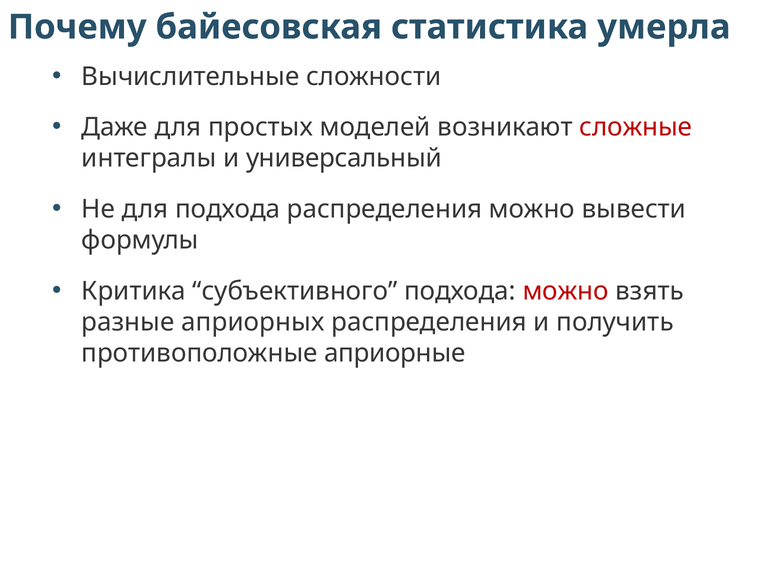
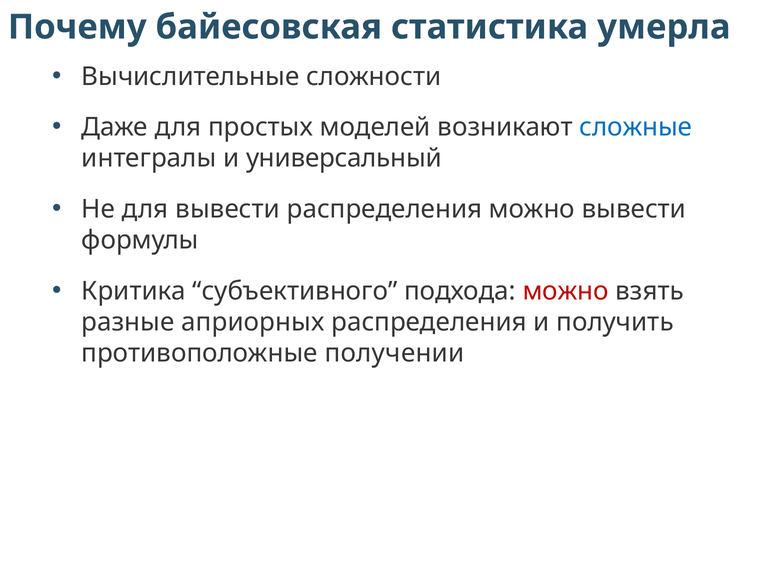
сложные colour: red -> blue
для подхода: подхода -> вывести
априорные: априорные -> получении
